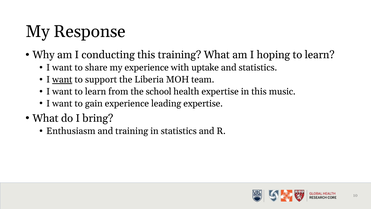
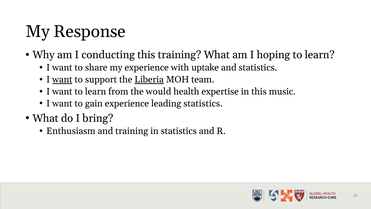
Liberia underline: none -> present
school: school -> would
leading expertise: expertise -> statistics
